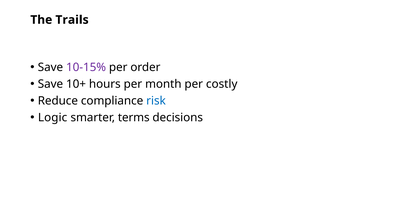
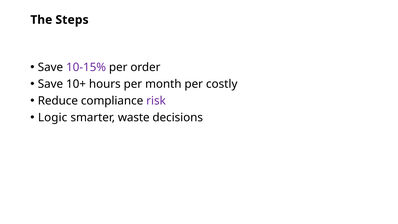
Trails: Trails -> Steps
risk colour: blue -> purple
terms: terms -> waste
